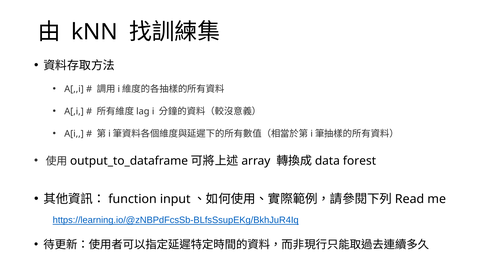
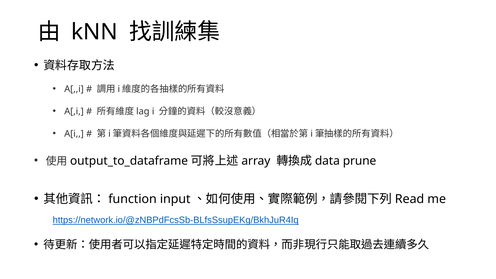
forest: forest -> prune
https://learning.io/@zNBPdFcsSb-BLfsSsupEKg/BkhJuR4Iq: https://learning.io/@zNBPdFcsSb-BLfsSsupEKg/BkhJuR4Iq -> https://network.io/@zNBPdFcsSb-BLfsSsupEKg/BkhJuR4Iq
